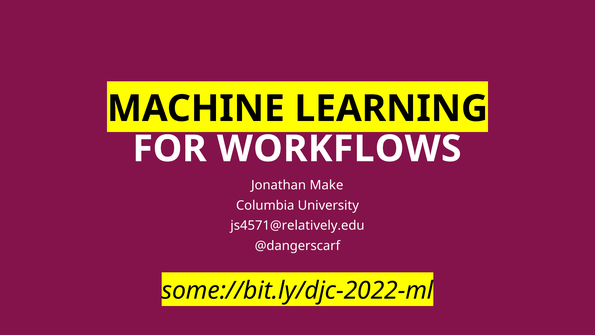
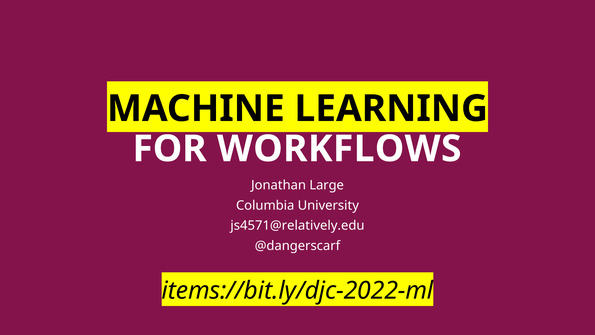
Make: Make -> Large
some://bit.ly/djc-2022-ml: some://bit.ly/djc-2022-ml -> items://bit.ly/djc-2022-ml
